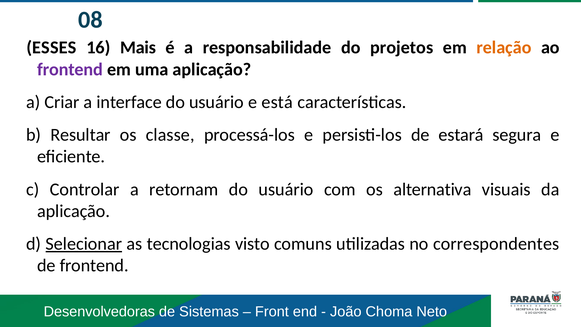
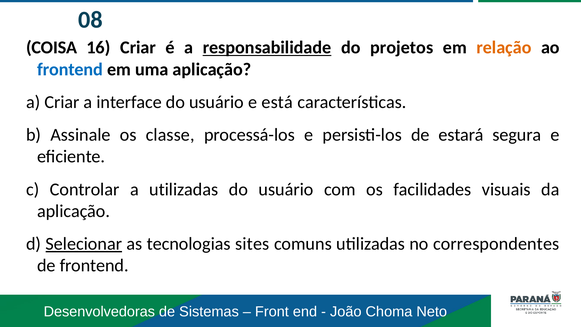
ESSES: ESSES -> COISA
16 Mais: Mais -> Criar
responsabilidade underline: none -> present
frontend at (70, 69) colour: purple -> blue
Resultar: Resultar -> Assinale
a retornam: retornam -> utilizadas
alternativa: alternativa -> facilidades
visto: visto -> sites
